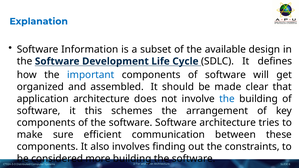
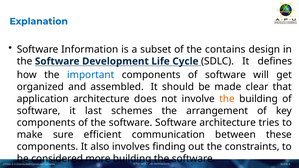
available: available -> contains
the at (227, 99) colour: blue -> orange
this: this -> last
